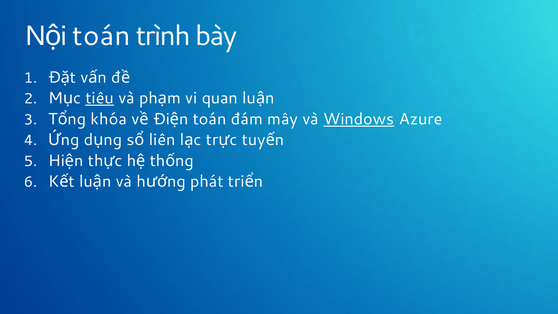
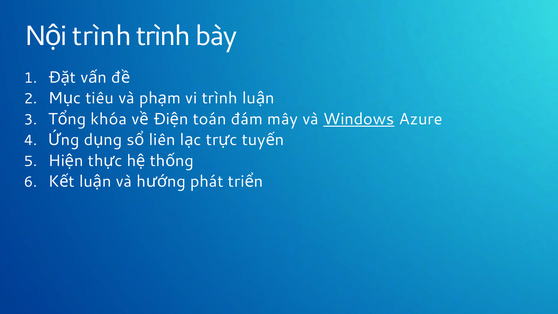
toán at (101, 36): toán -> trình
tiêu underline: present -> none
vi quan: quan -> trình
